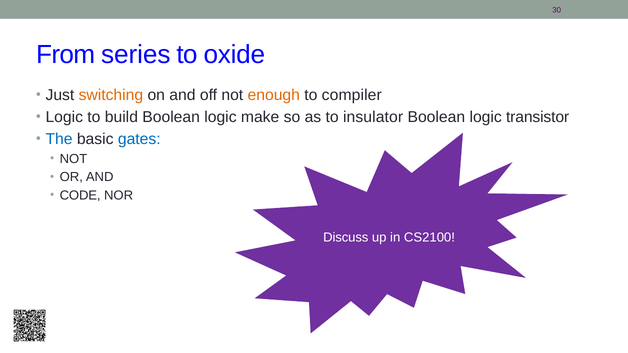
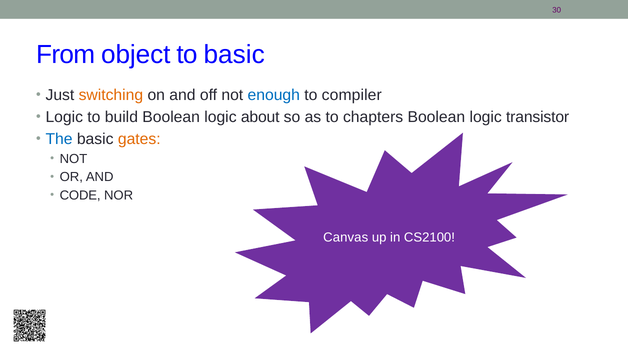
series: series -> object
to oxide: oxide -> basic
enough colour: orange -> blue
make: make -> about
insulator: insulator -> chapters
gates colour: blue -> orange
Discuss: Discuss -> Canvas
